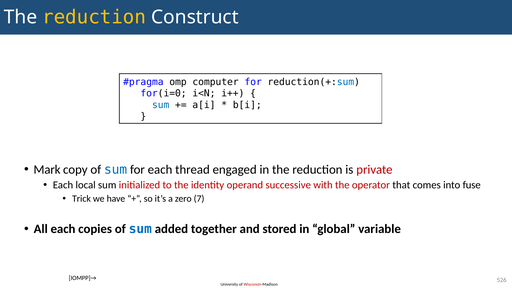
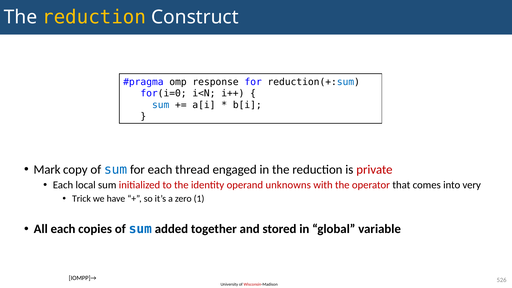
computer: computer -> response
successive: successive -> unknowns
fuse: fuse -> very
7: 7 -> 1
